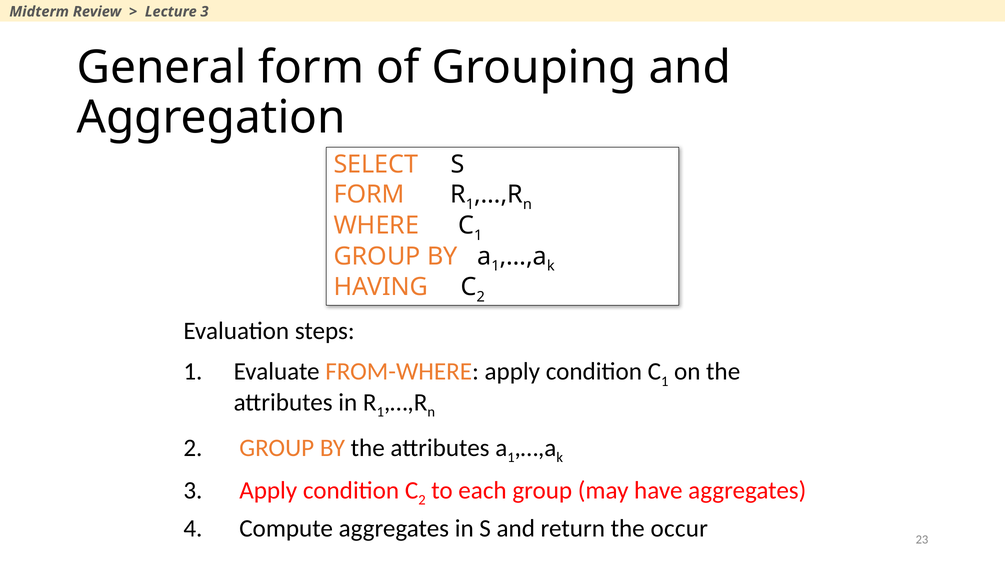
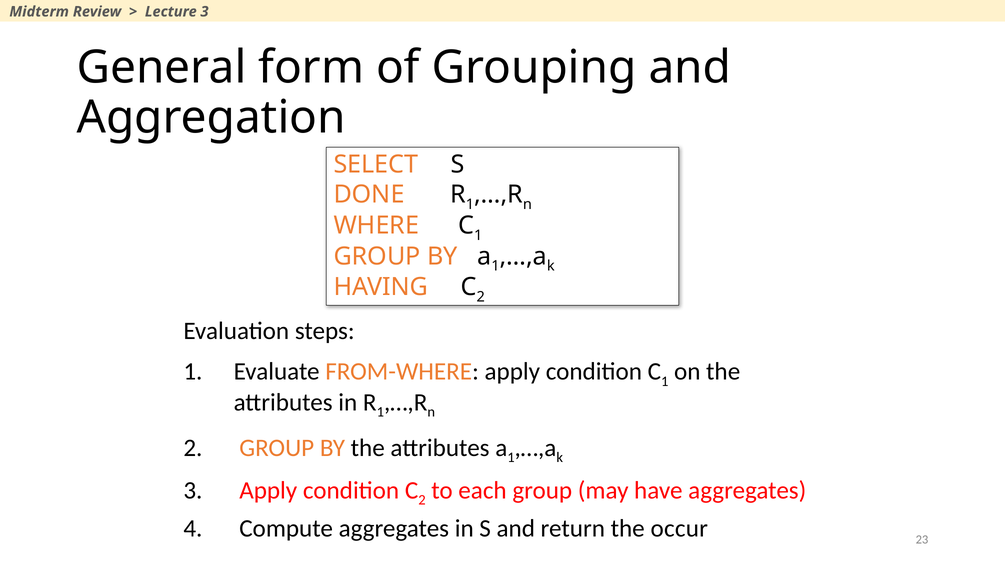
FORM at (369, 195): FORM -> DONE
